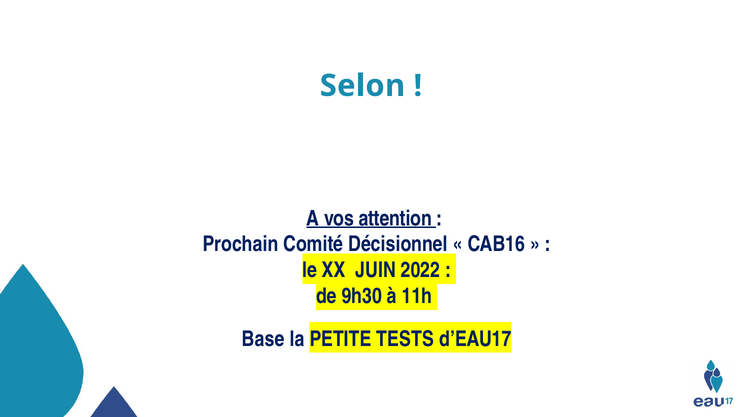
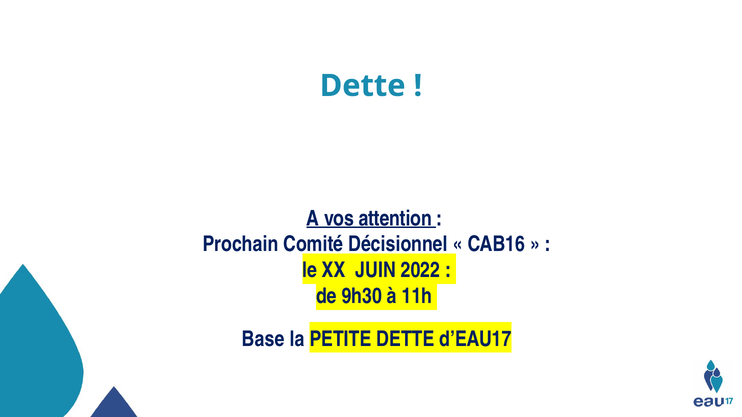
Selon at (362, 86): Selon -> Dette
PETITE TESTS: TESTS -> DETTE
